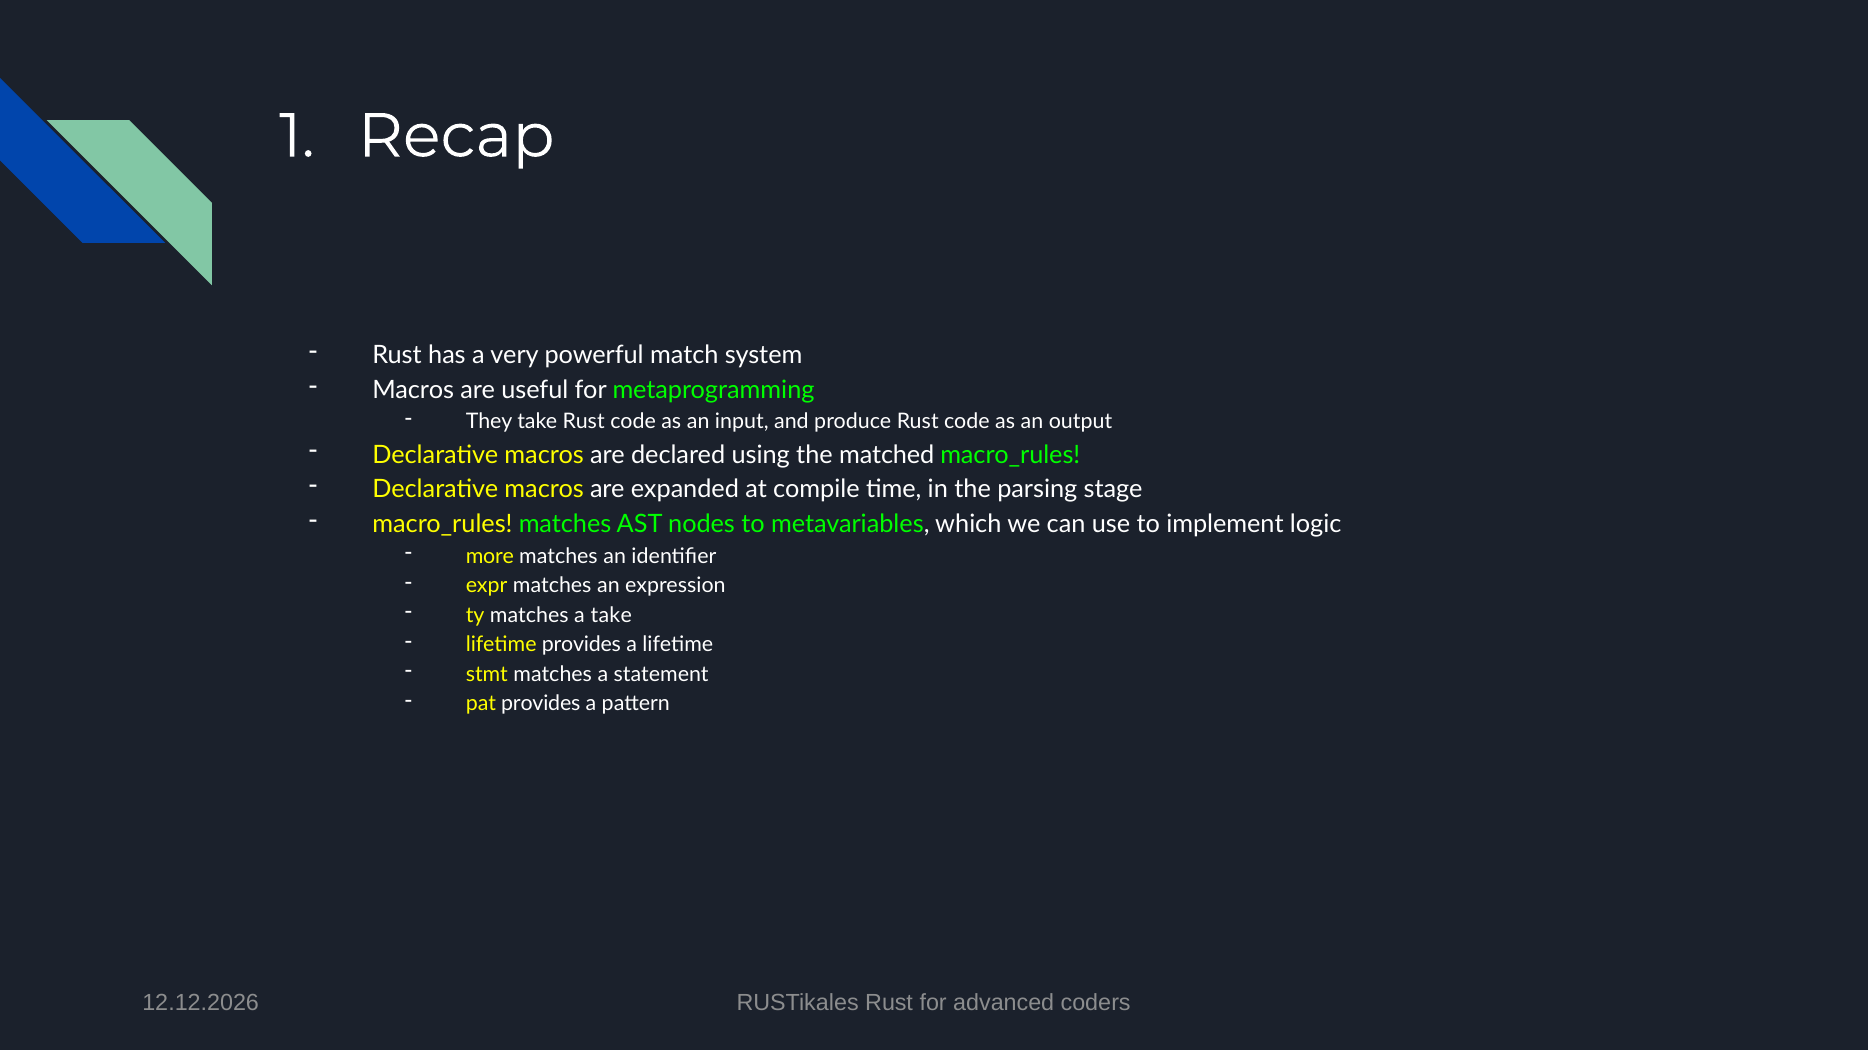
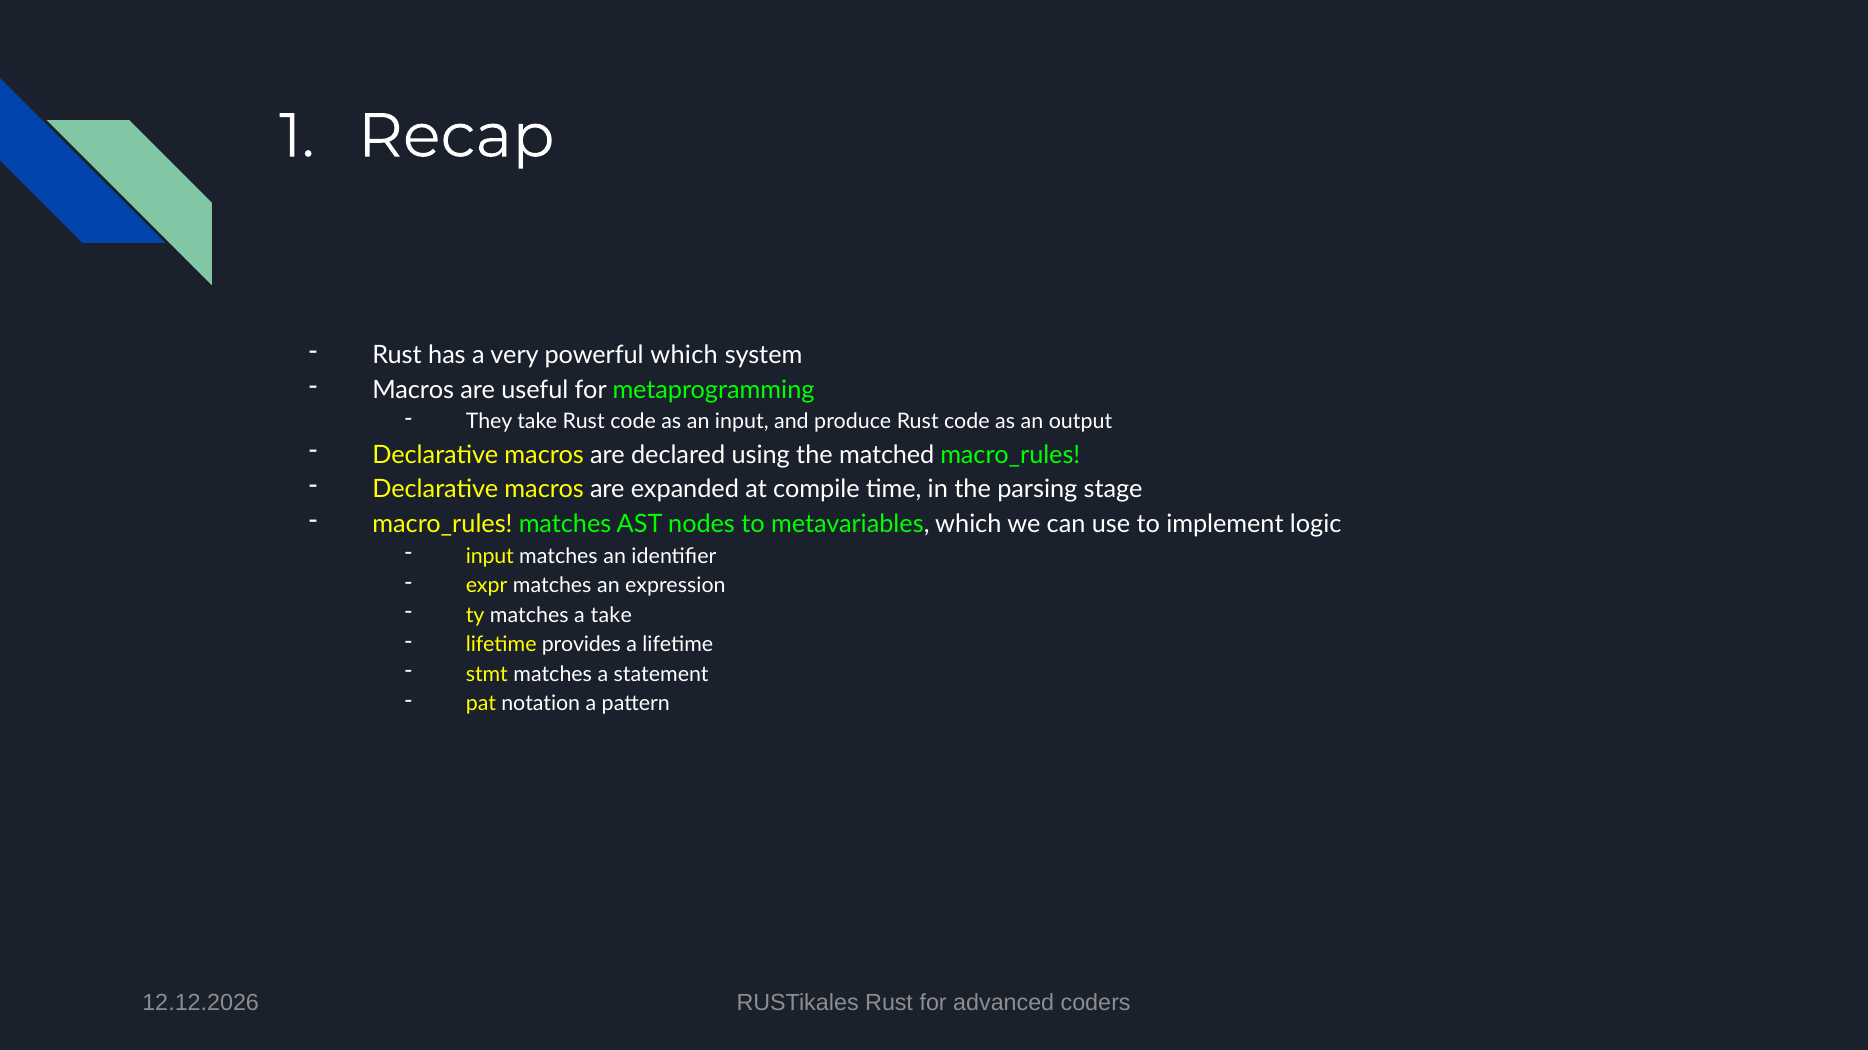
powerful match: match -> which
more at (490, 556): more -> input
pat provides: provides -> notation
